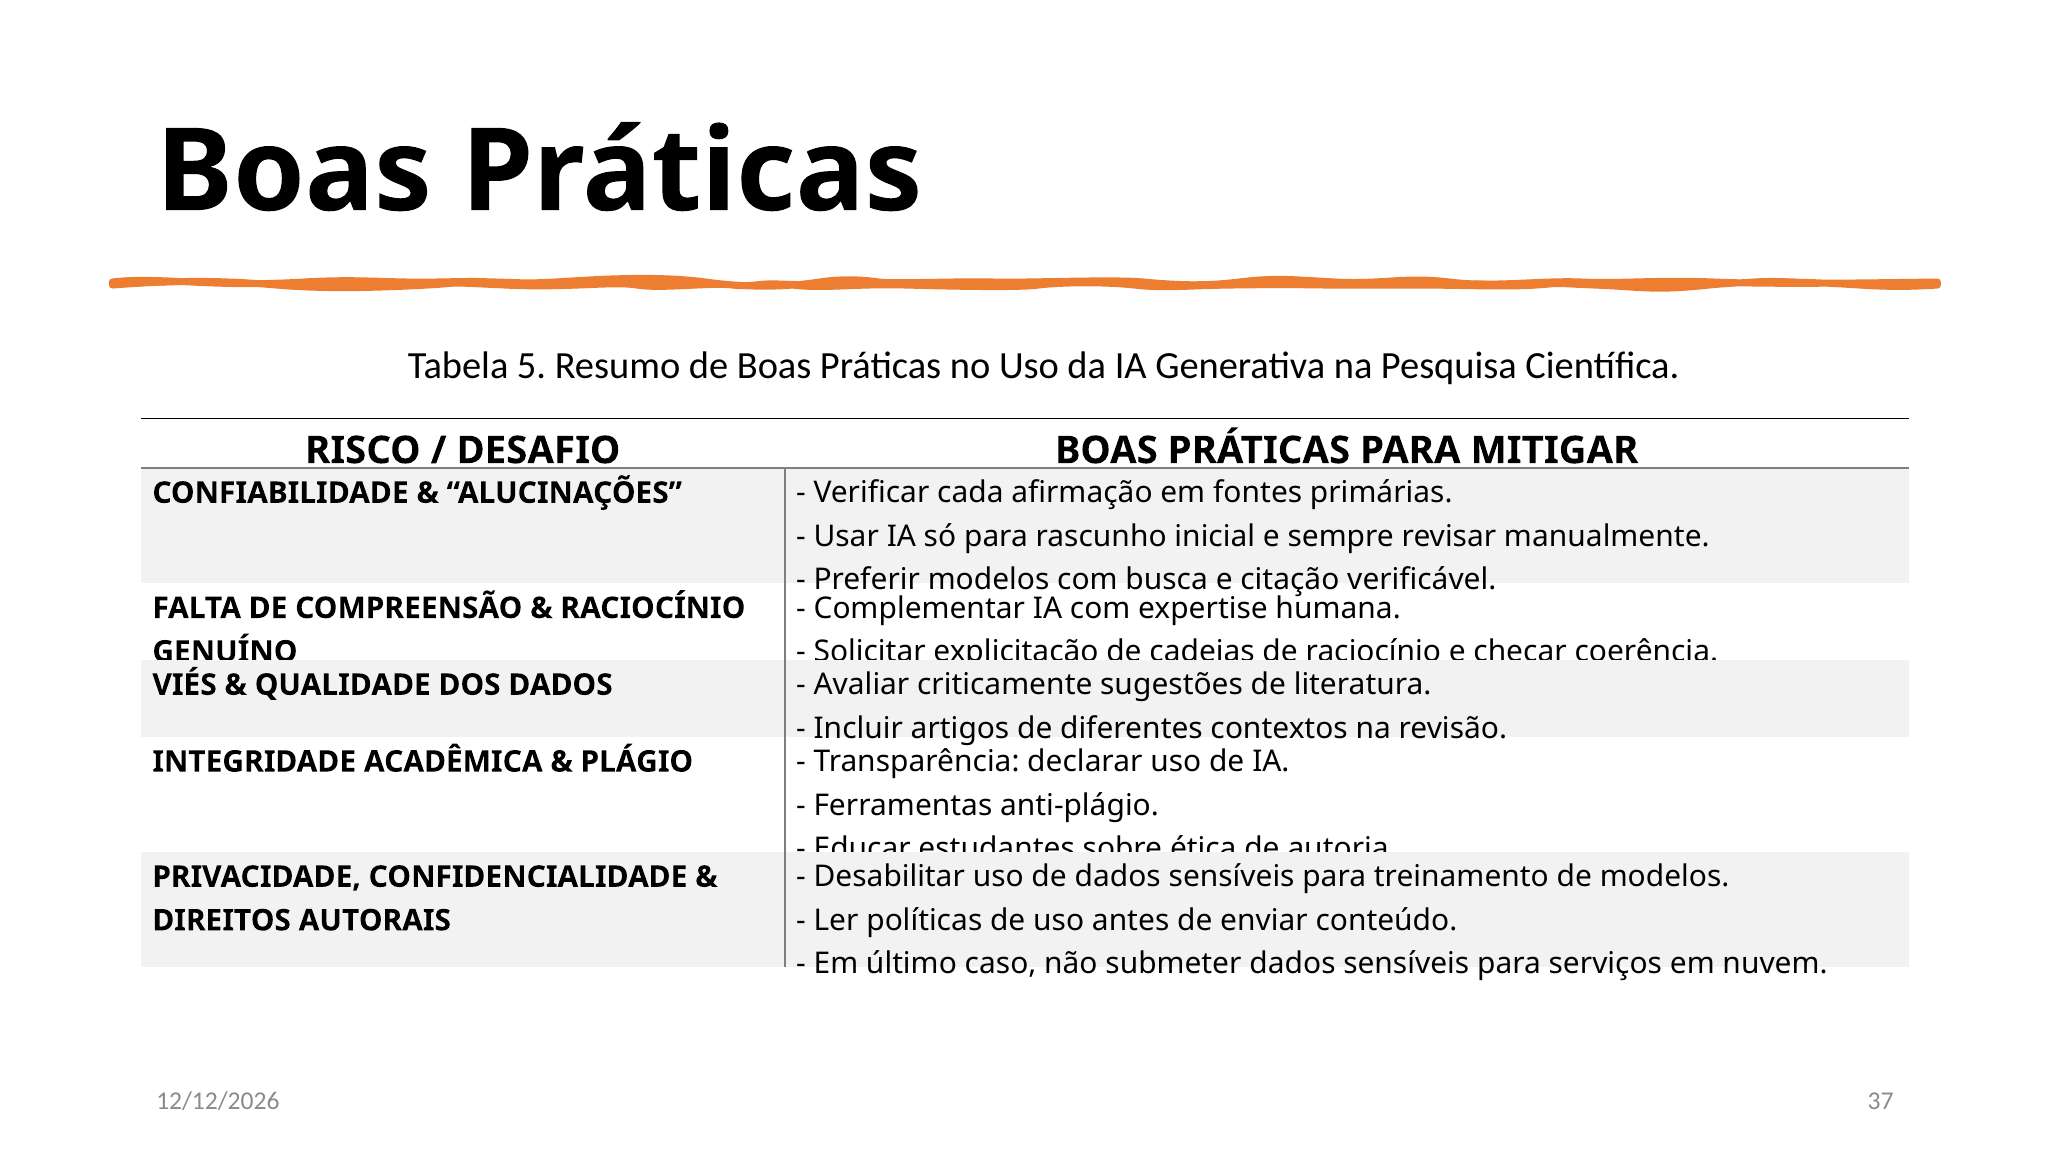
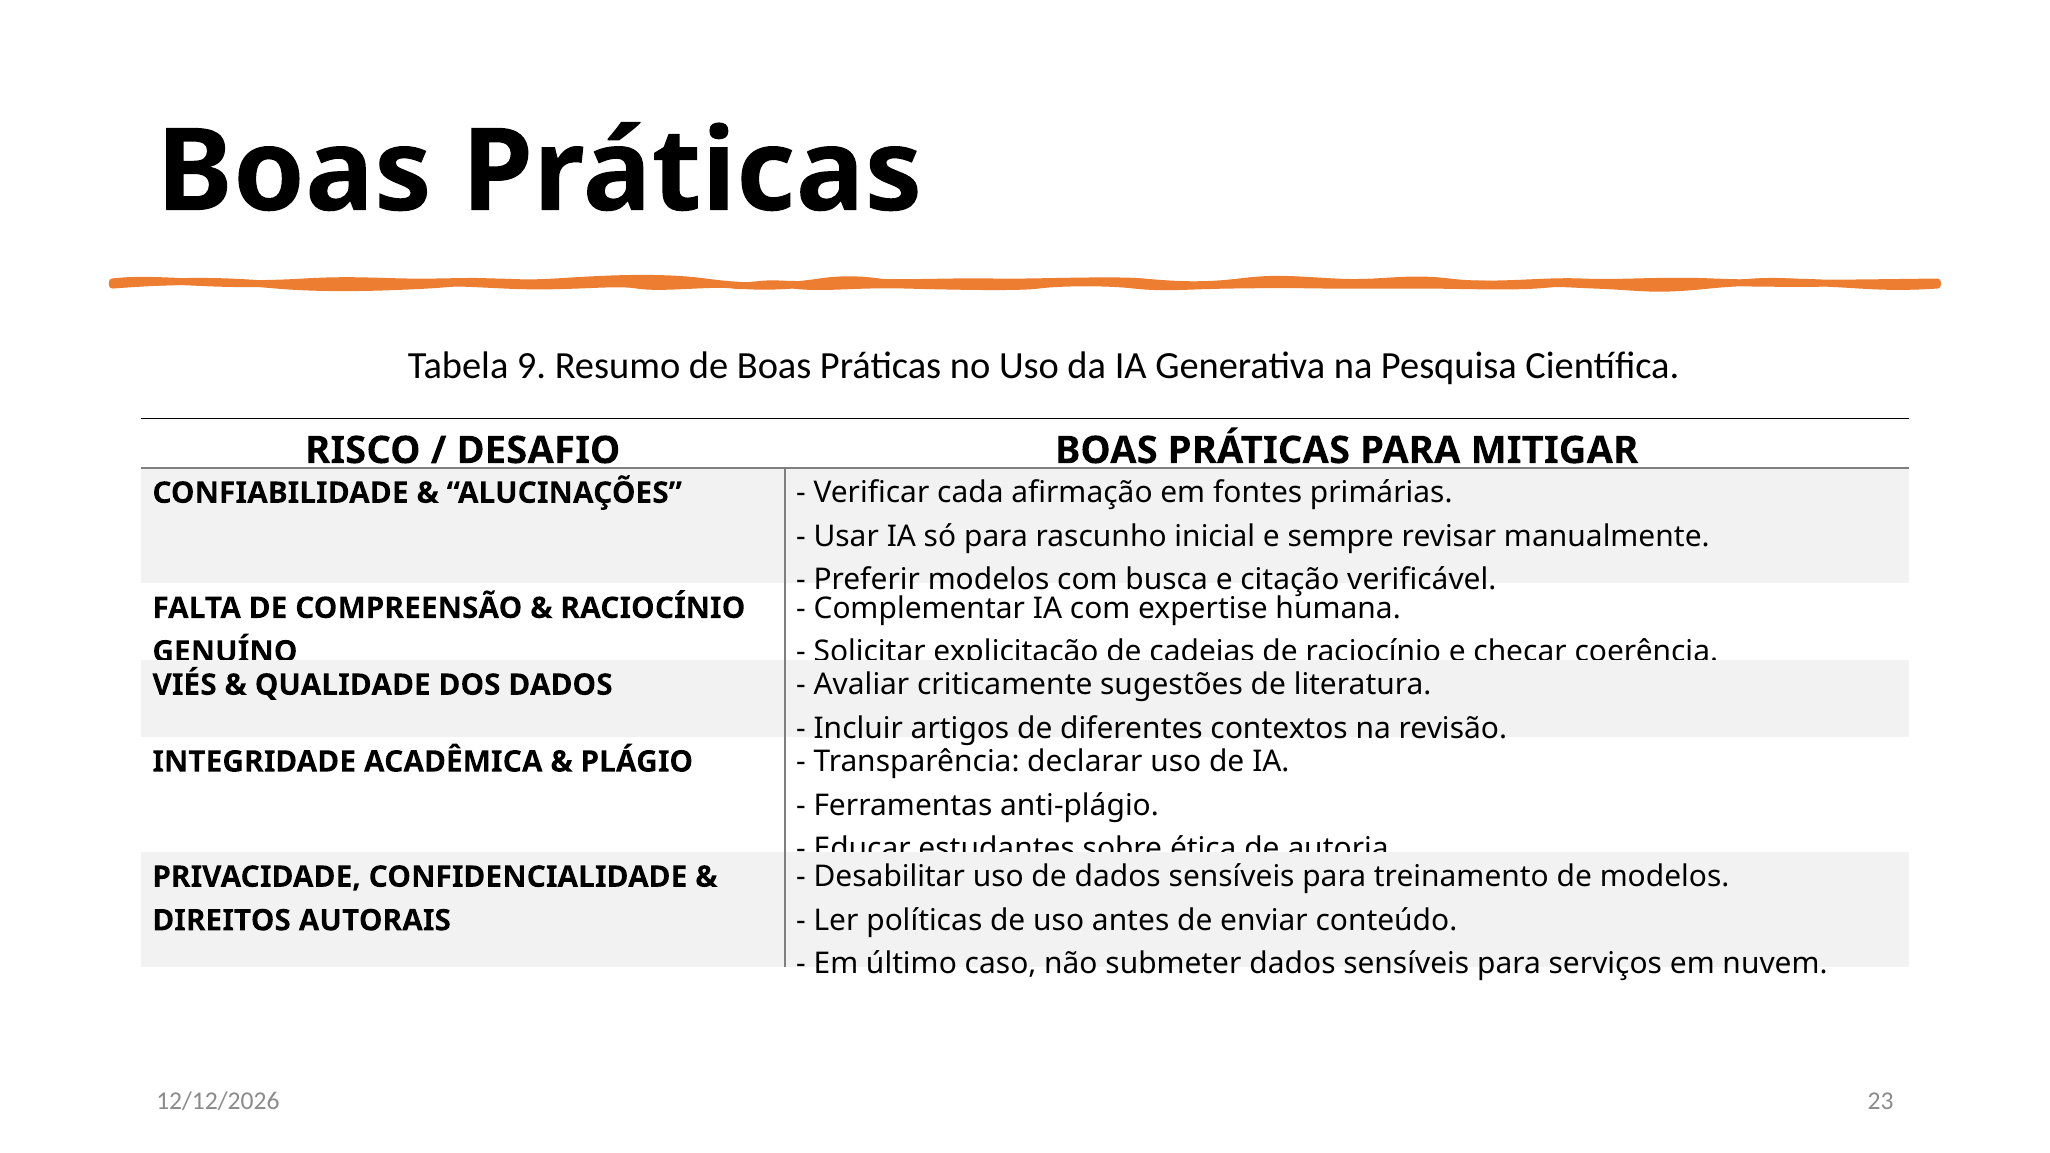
5: 5 -> 9
37: 37 -> 23
